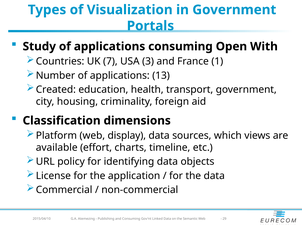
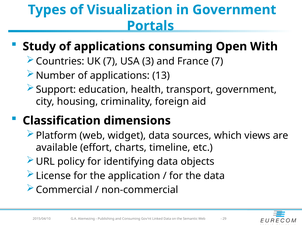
France 1: 1 -> 7
Created: Created -> Support
display: display -> widget
